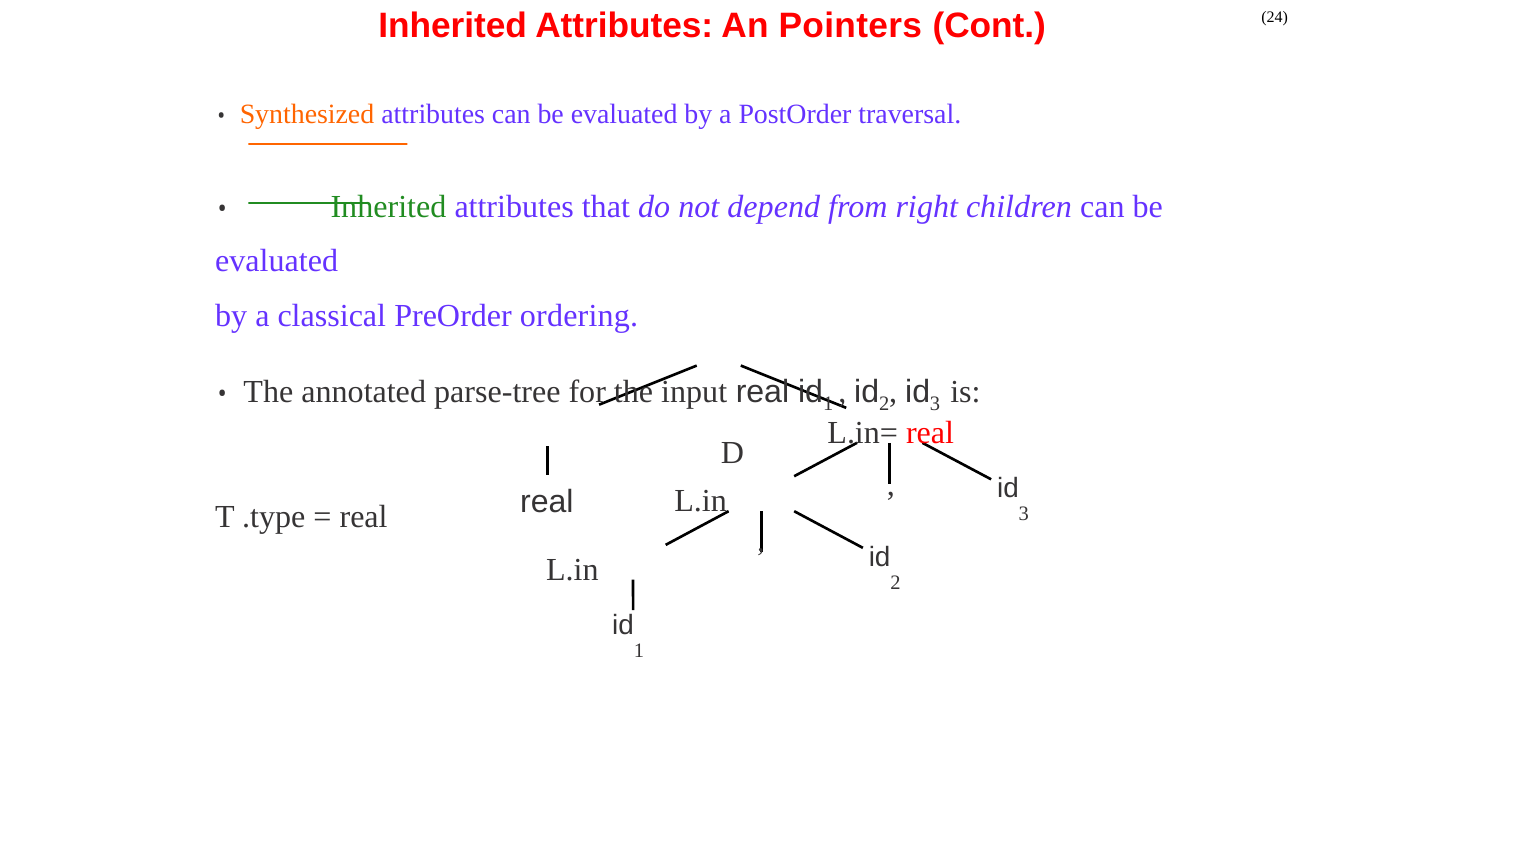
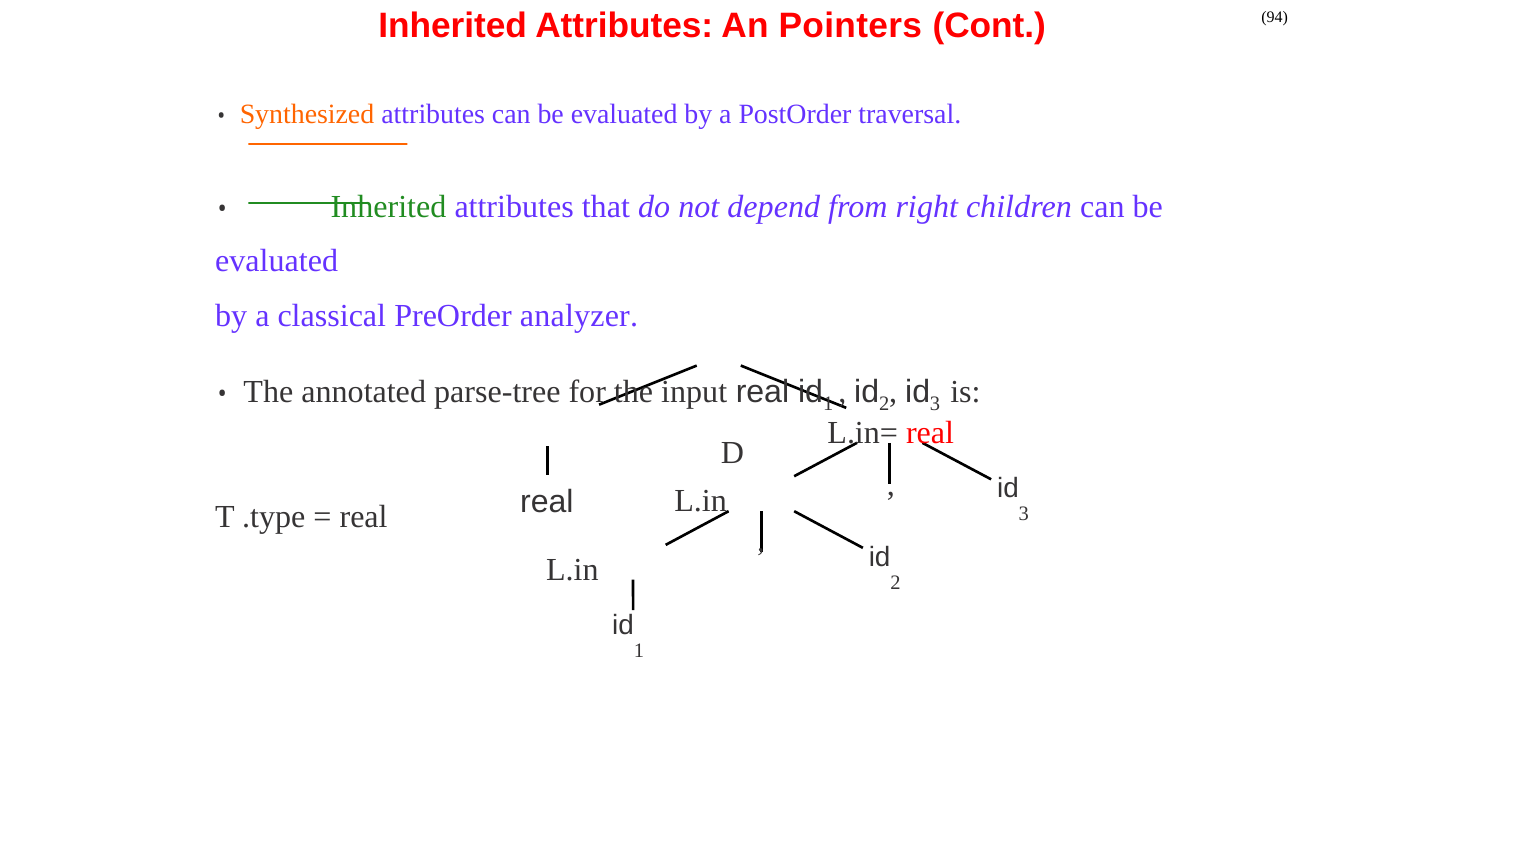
24: 24 -> 94
ordering: ordering -> analyzer
